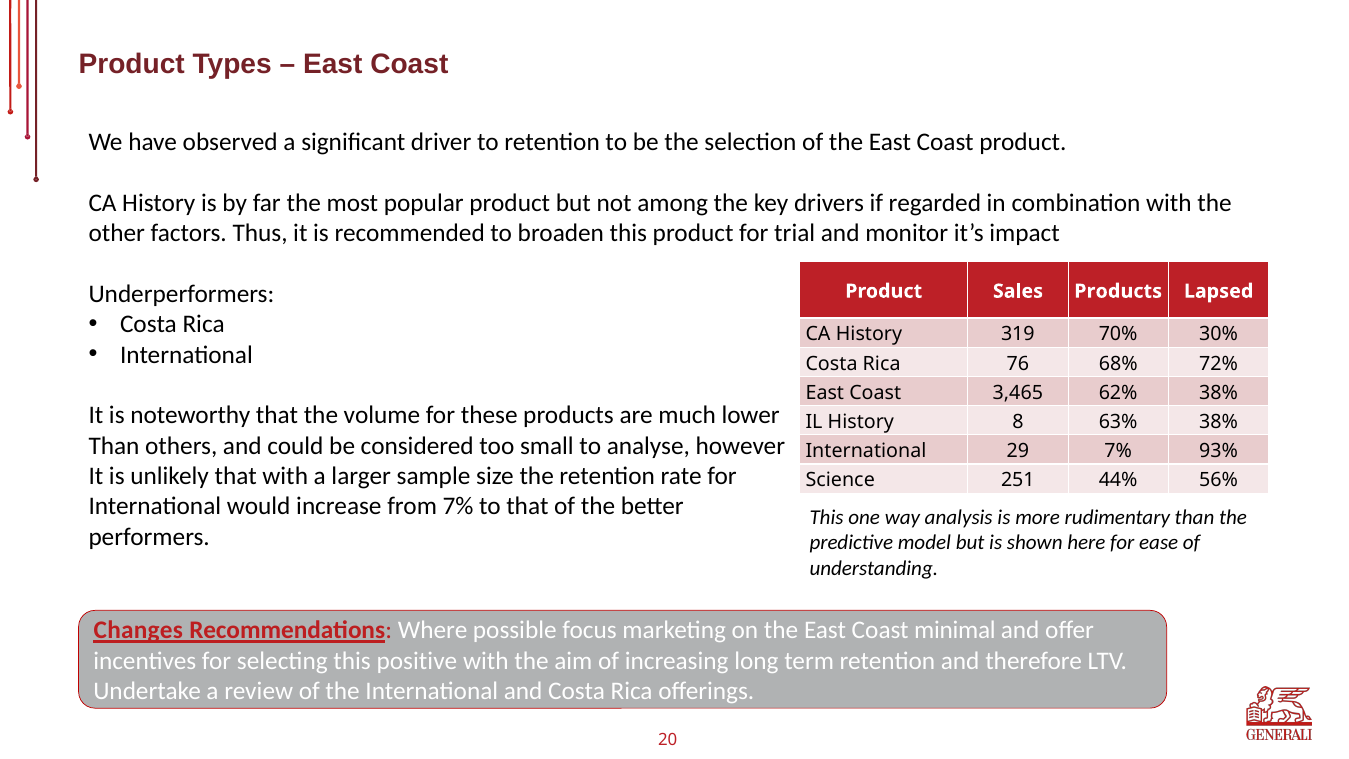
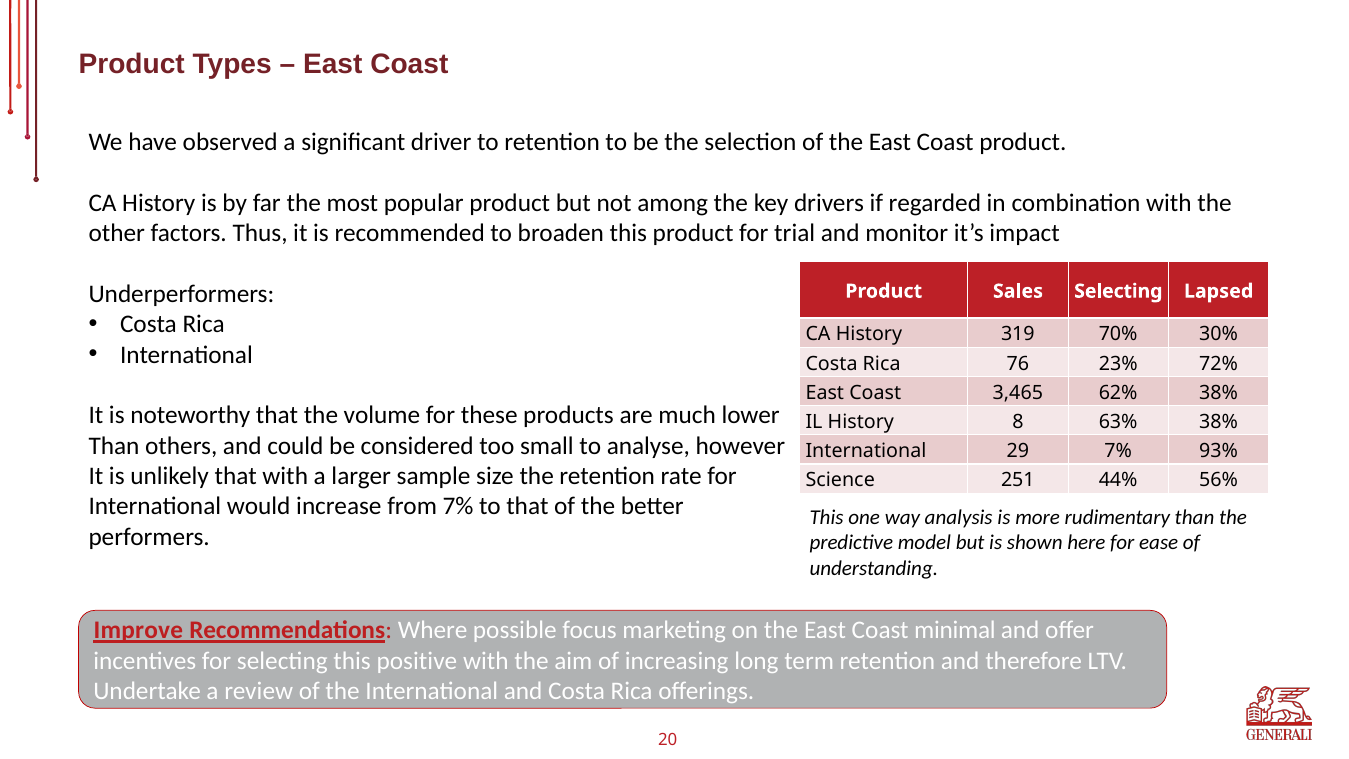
Sales Products: Products -> Selecting
68%: 68% -> 23%
Changes: Changes -> Improve
